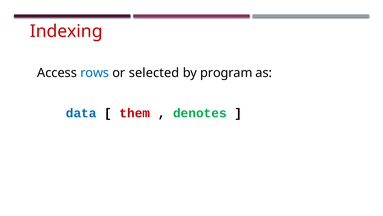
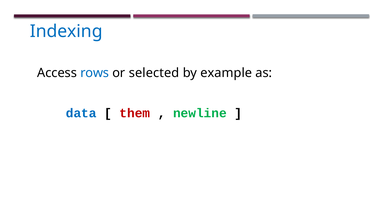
Indexing colour: red -> blue
program: program -> example
denotes: denotes -> newline
